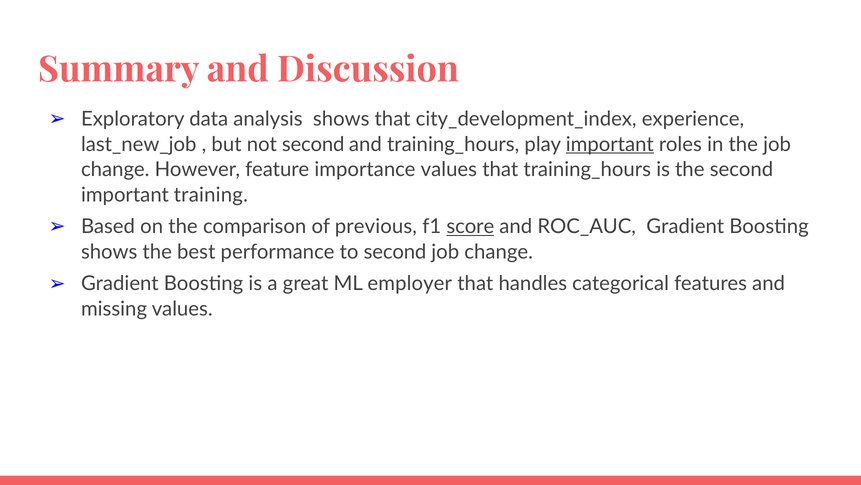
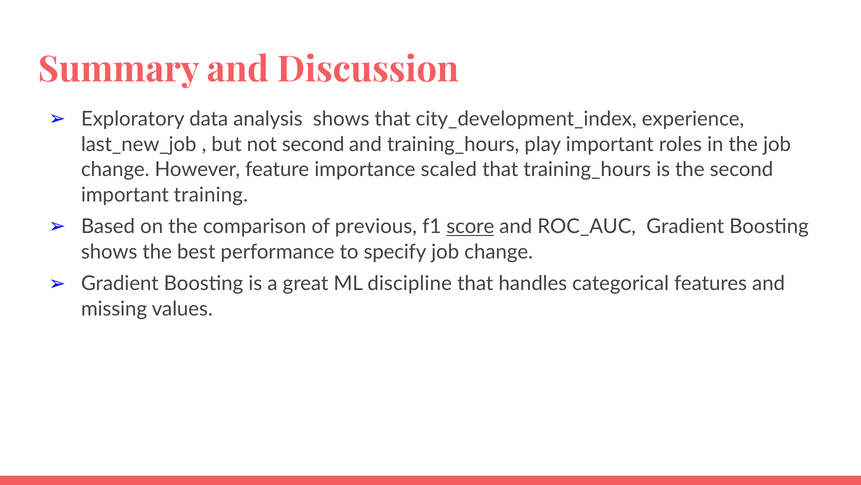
important at (610, 144) underline: present -> none
importance values: values -> scaled
to second: second -> specify
employer: employer -> discipline
